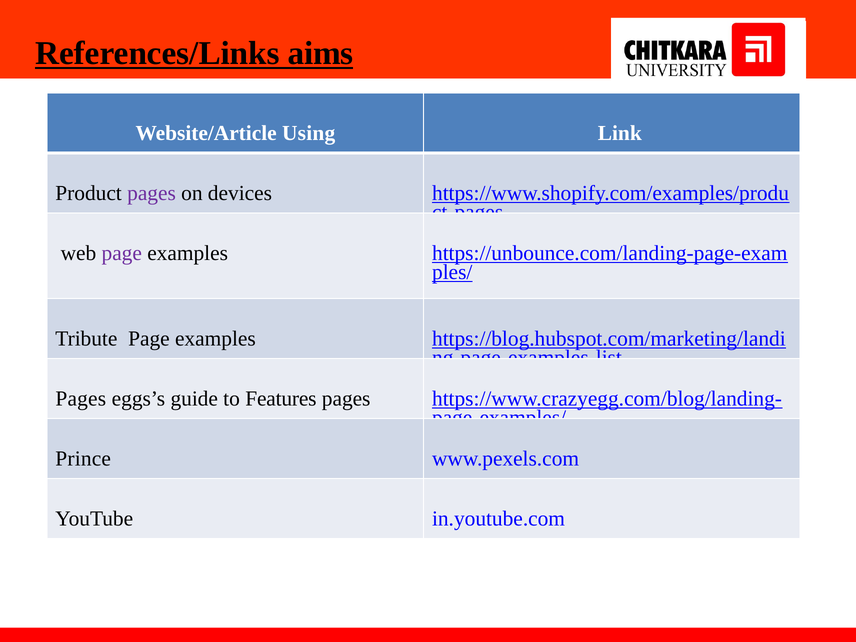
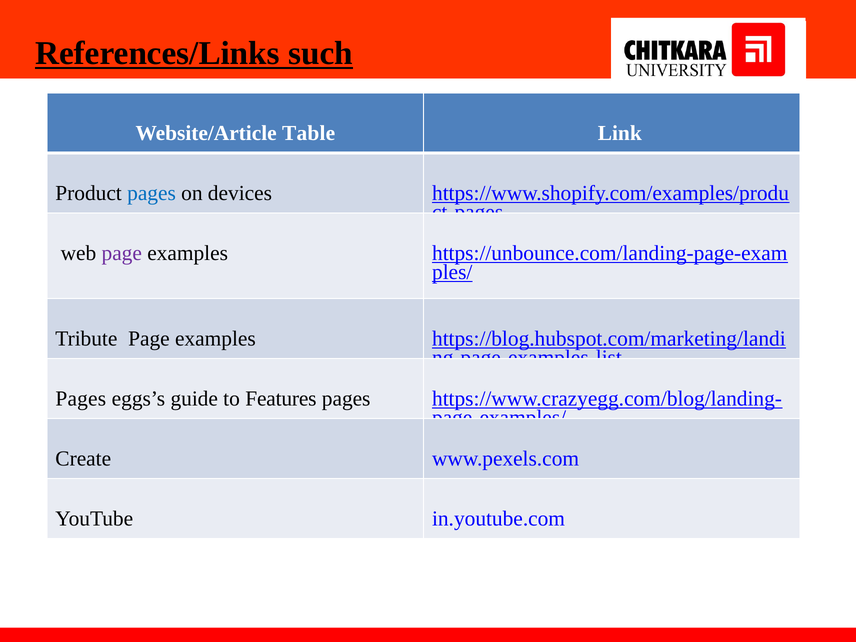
aims: aims -> such
Using: Using -> Table
pages at (152, 193) colour: purple -> blue
Prince: Prince -> Create
